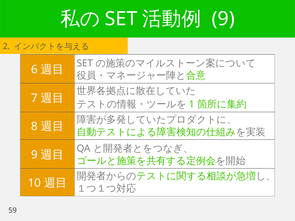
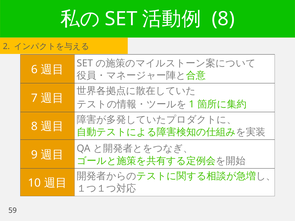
9 at (223, 19): 9 -> 8
